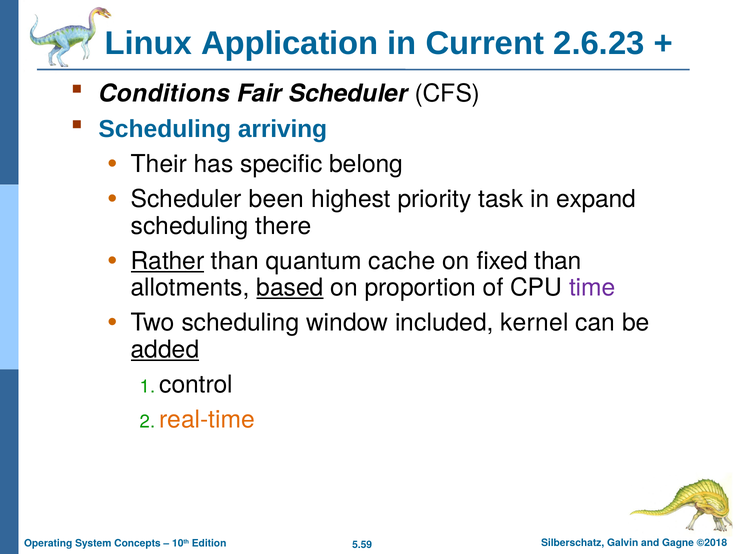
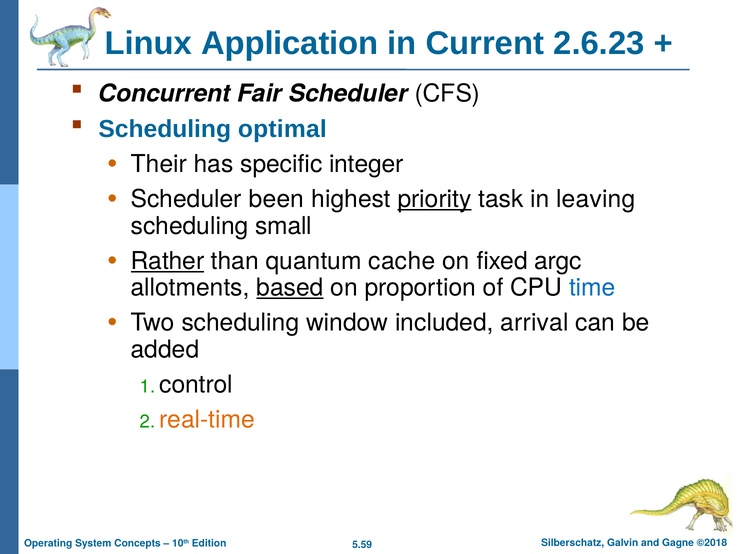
Conditions: Conditions -> Concurrent
arriving: arriving -> optimal
belong: belong -> integer
priority underline: none -> present
expand: expand -> leaving
there: there -> small
fixed than: than -> argc
time colour: purple -> blue
kernel: kernel -> arrival
added underline: present -> none
